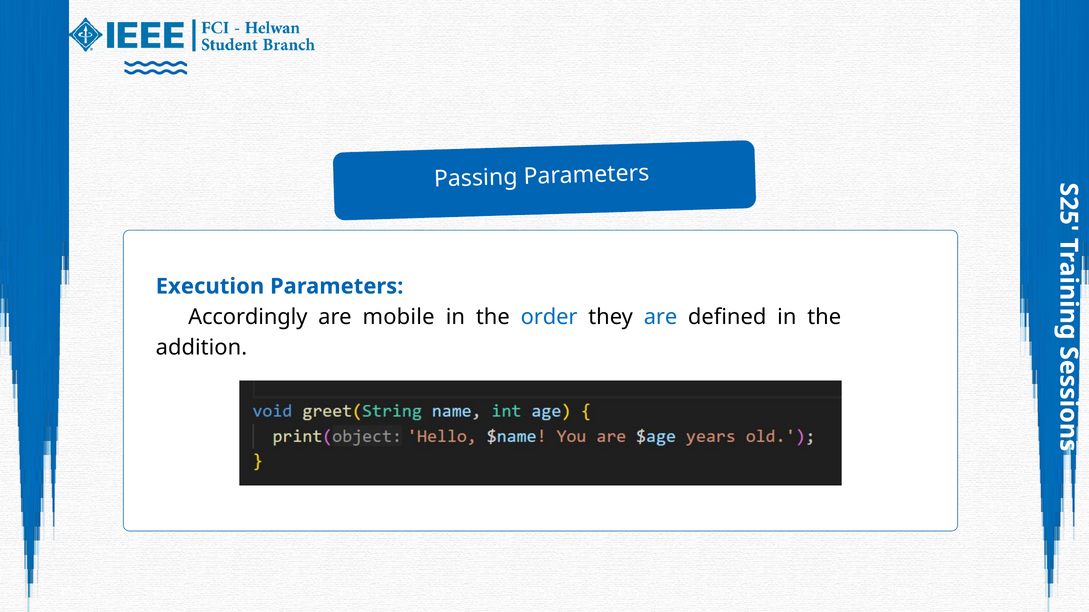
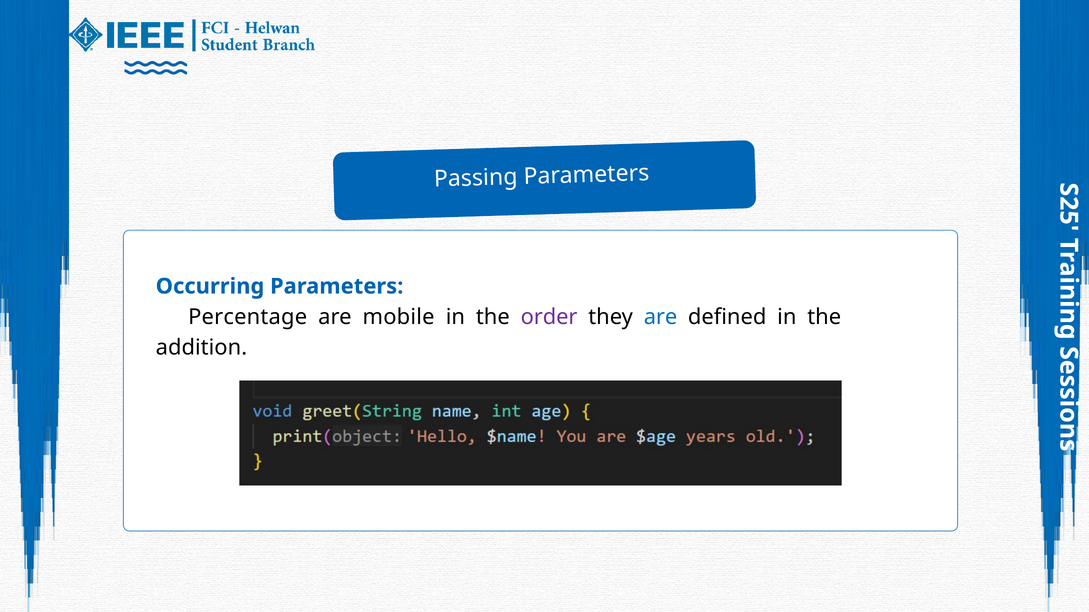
Execution: Execution -> Occurring
Accordingly: Accordingly -> Percentage
order colour: blue -> purple
